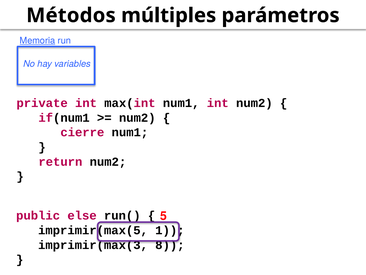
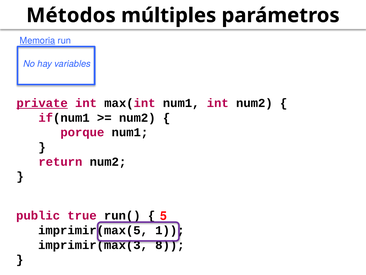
private underline: none -> present
cierre: cierre -> porque
else: else -> true
